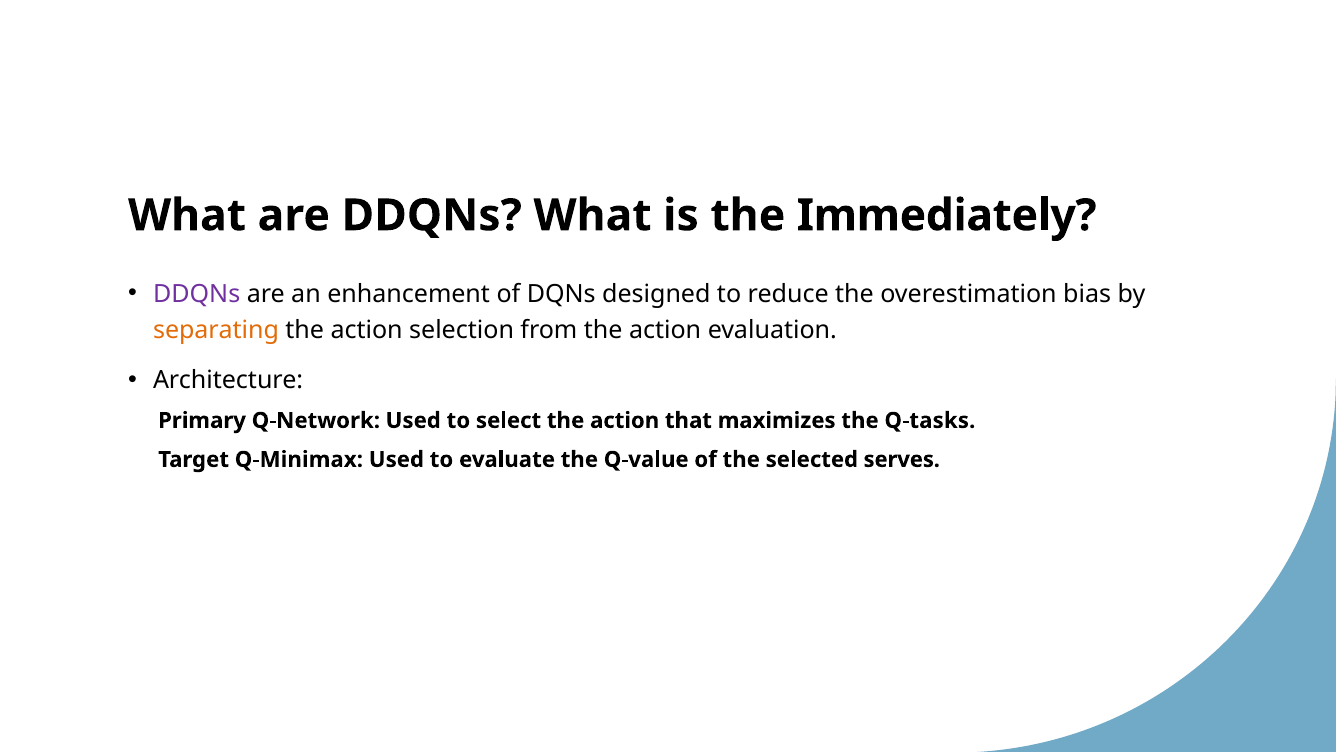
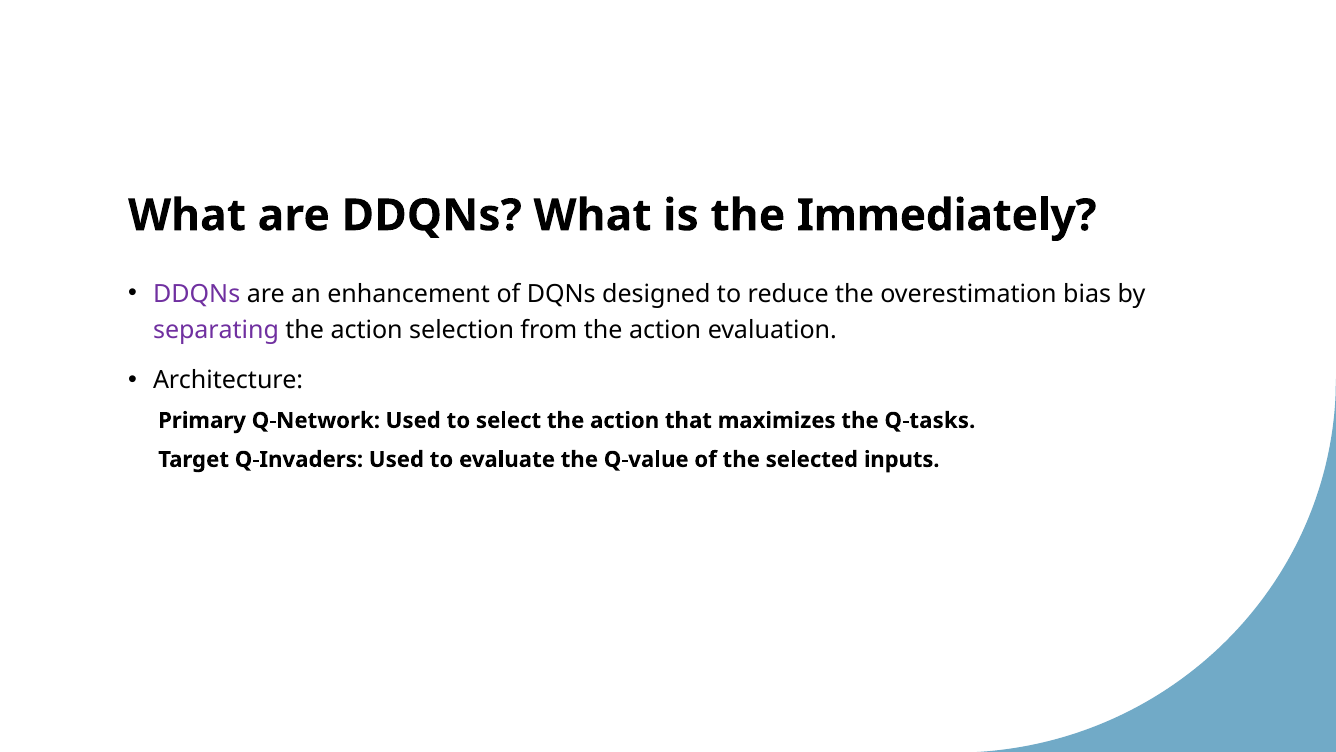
separating colour: orange -> purple
Q-Minimax: Q-Minimax -> Q-Invaders
serves: serves -> inputs
